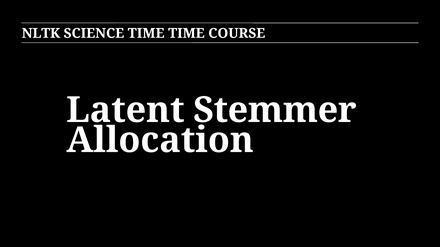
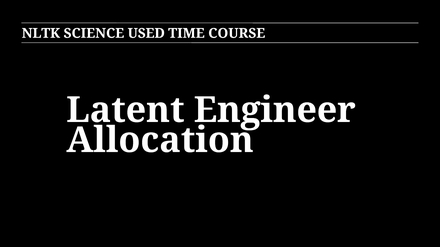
SCIENCE TIME: TIME -> USED
Stemmer: Stemmer -> Engineer
